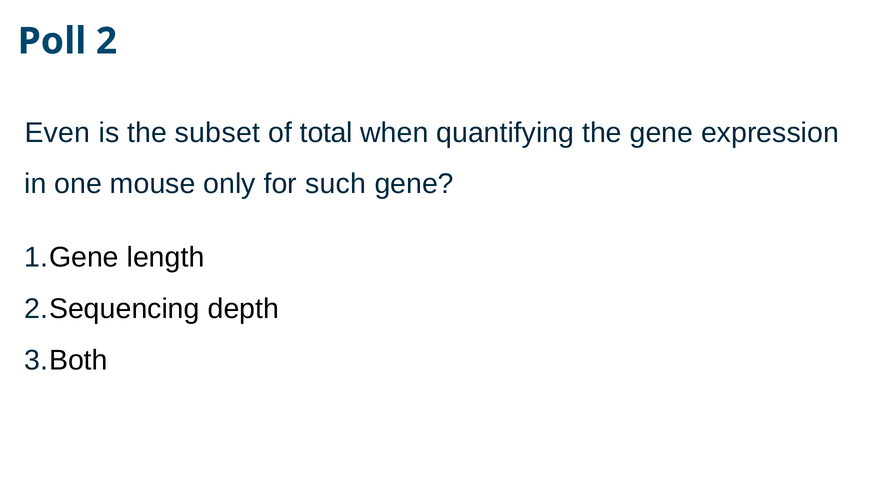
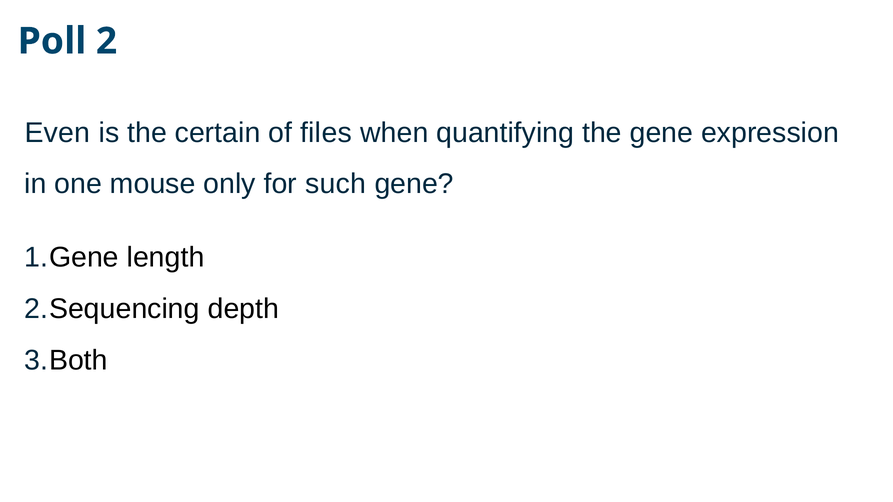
subset: subset -> certain
total: total -> files
